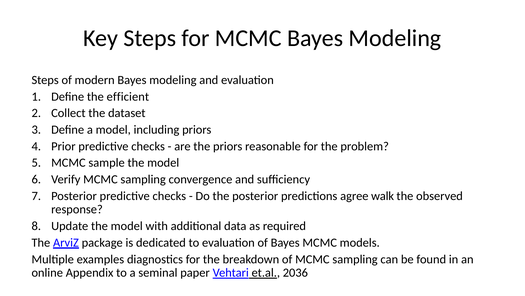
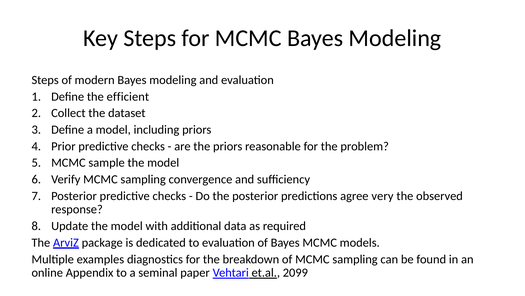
walk: walk -> very
2036: 2036 -> 2099
